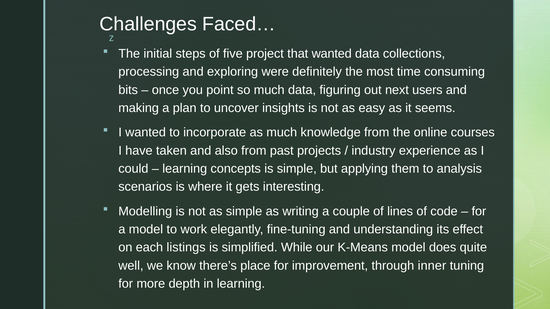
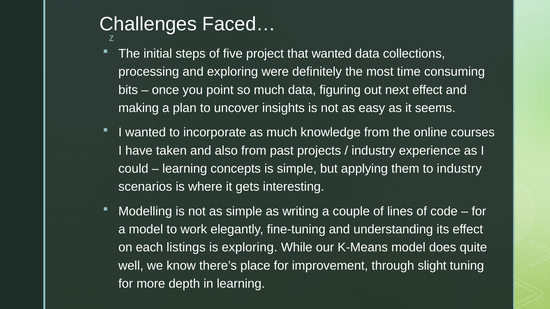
next users: users -> effect
to analysis: analysis -> industry
is simplified: simplified -> exploring
inner: inner -> slight
